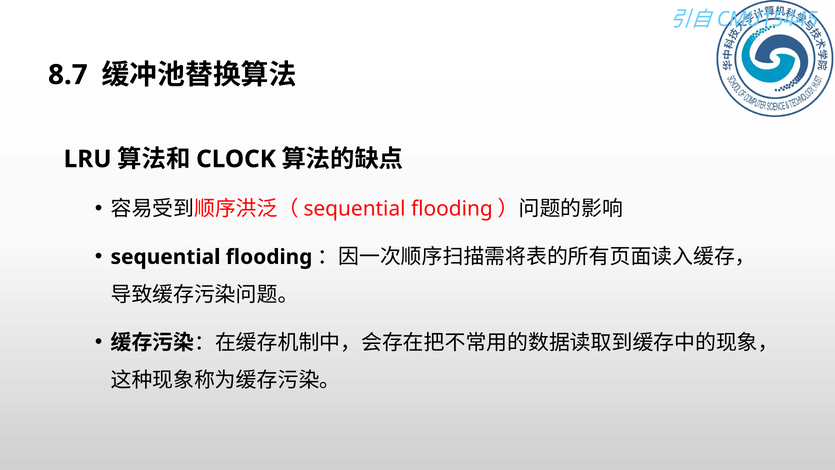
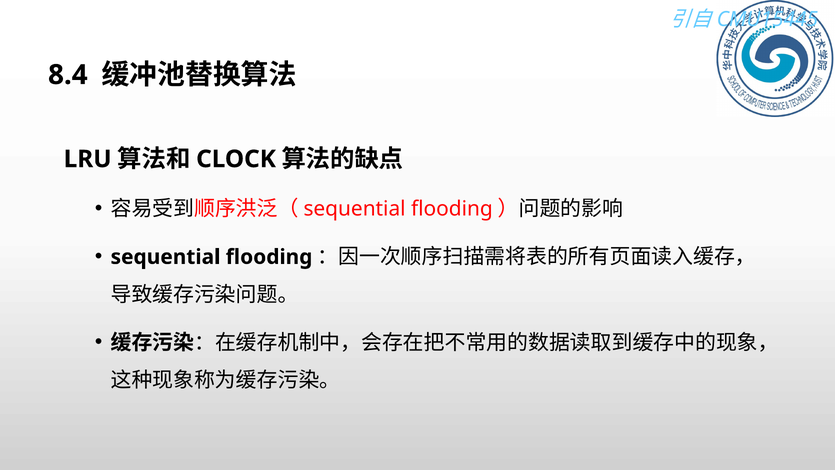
8.7: 8.7 -> 8.4
